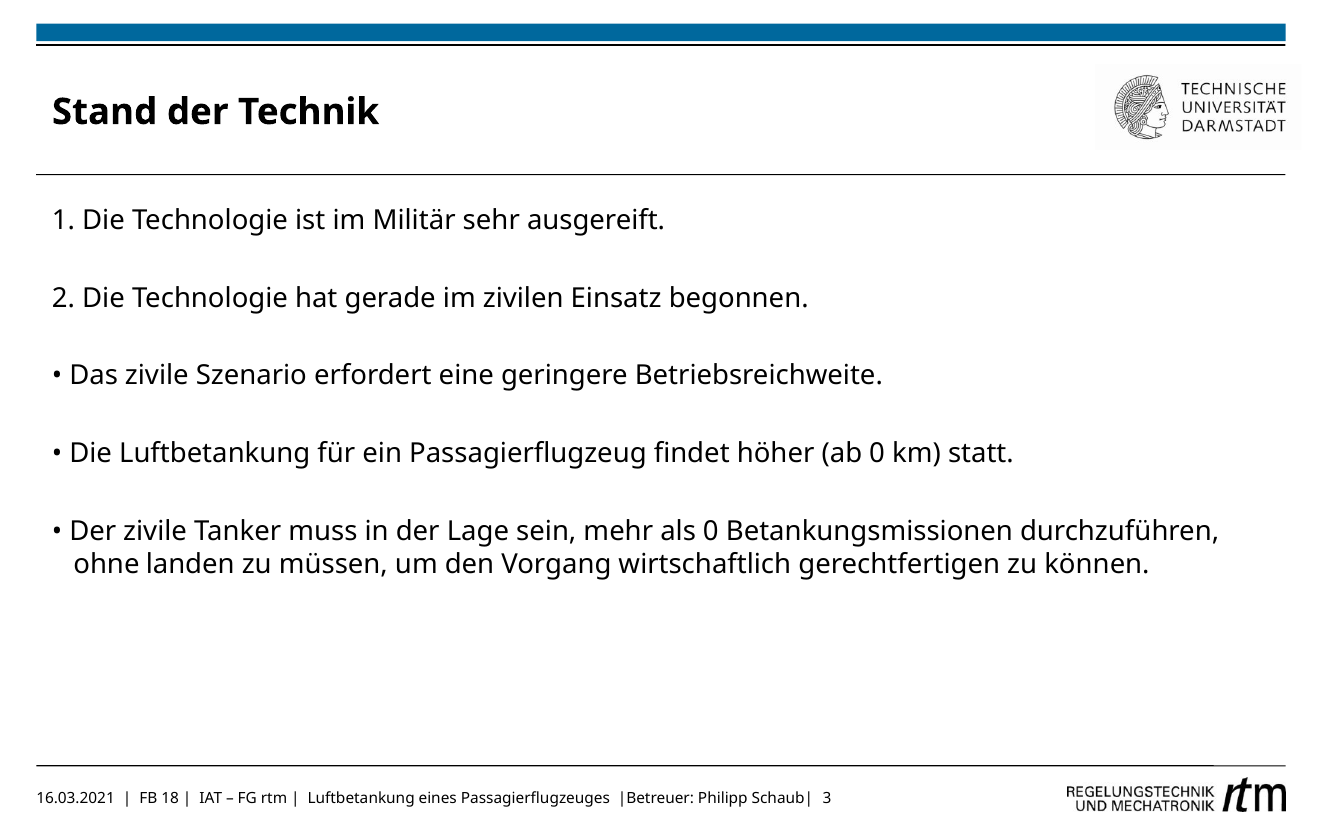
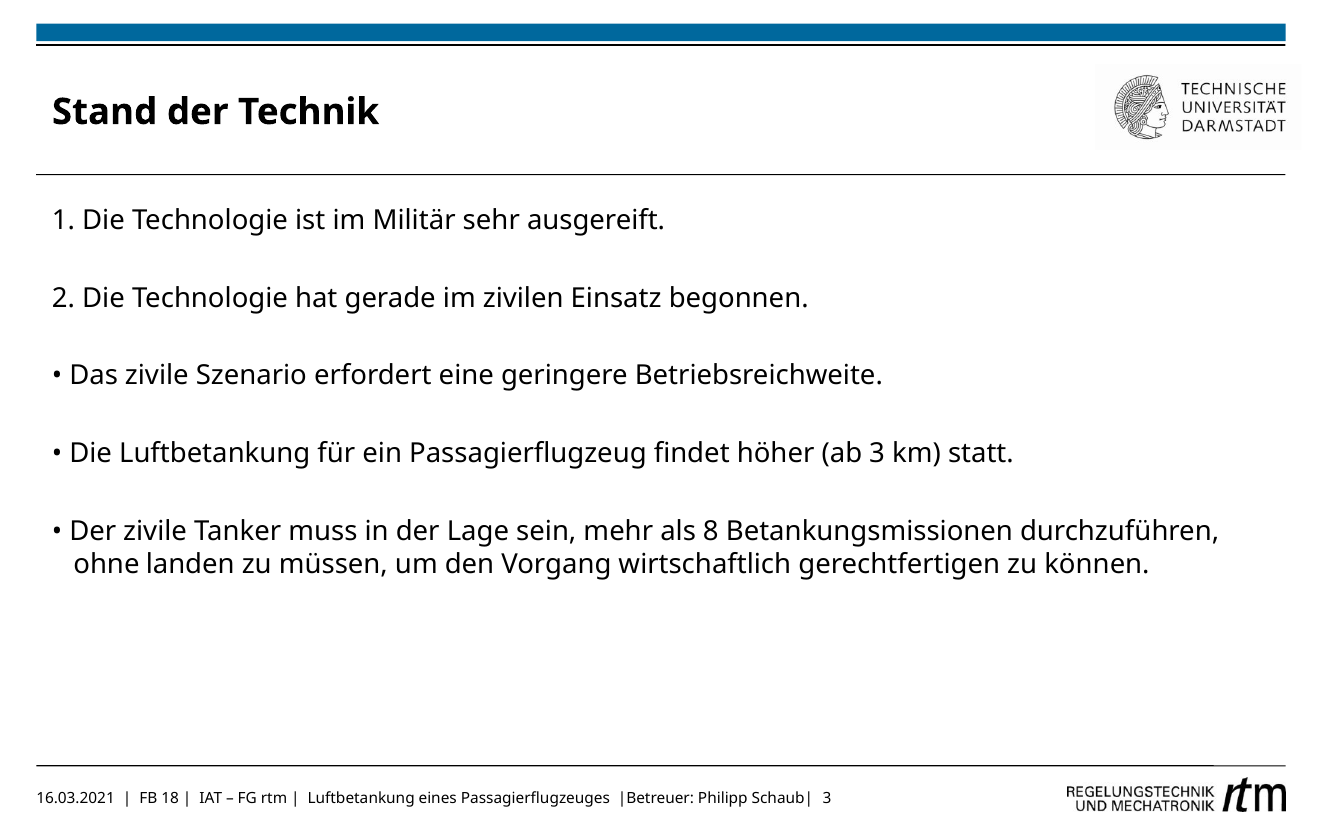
ab 0: 0 -> 3
als 0: 0 -> 8
